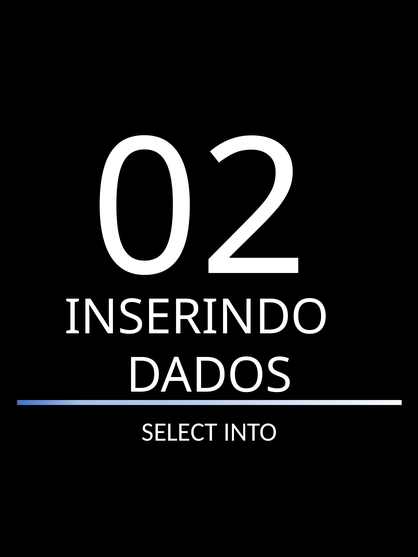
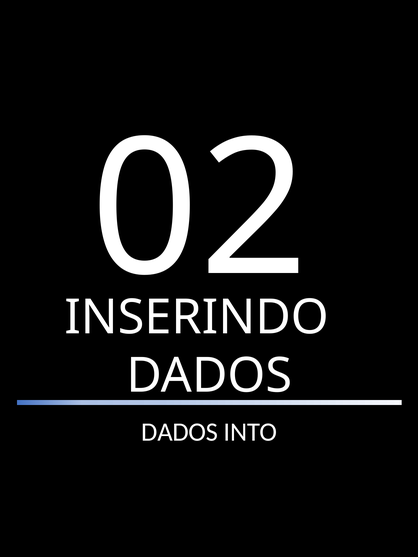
SELECT at (180, 432): SELECT -> DADOS
